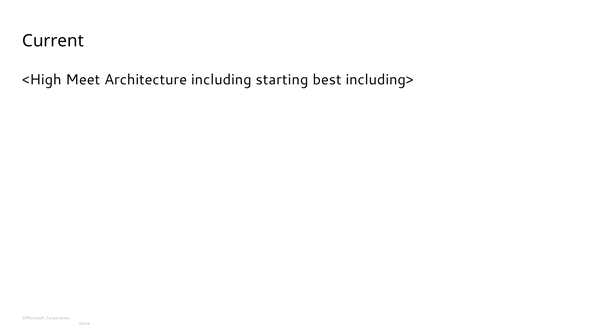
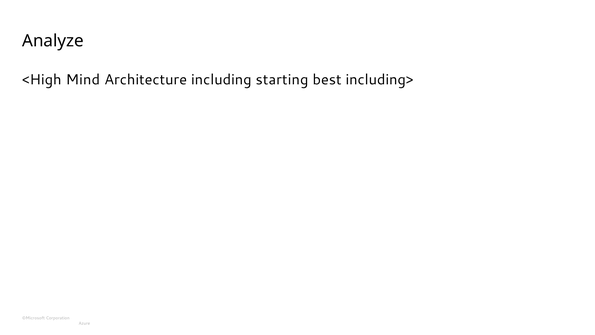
Current: Current -> Analyze
Meet: Meet -> Mind
